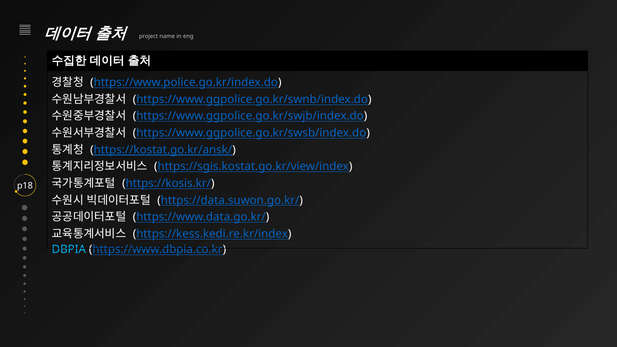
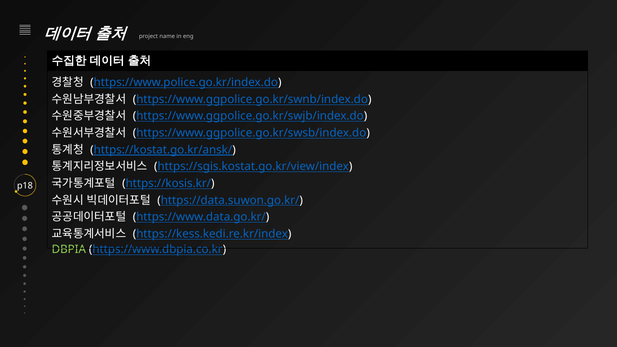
DBPIA colour: light blue -> light green
